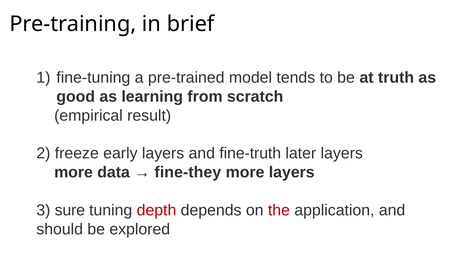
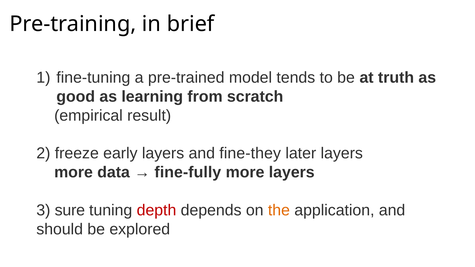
fine-truth: fine-truth -> fine-they
fine-they: fine-they -> fine-fully
the colour: red -> orange
